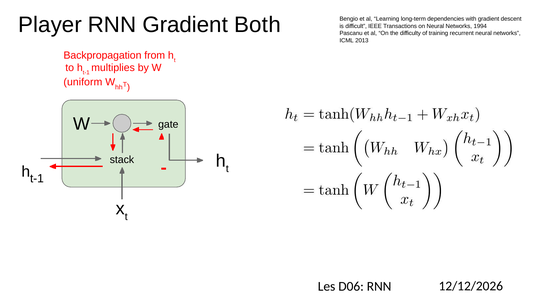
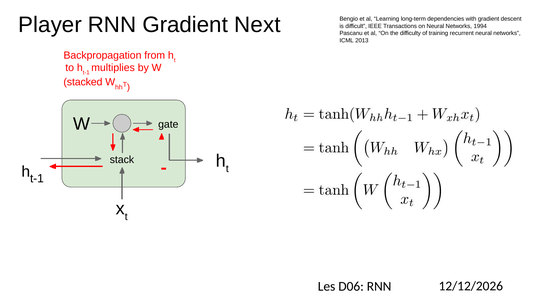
Both: Both -> Next
uniform: uniform -> stacked
